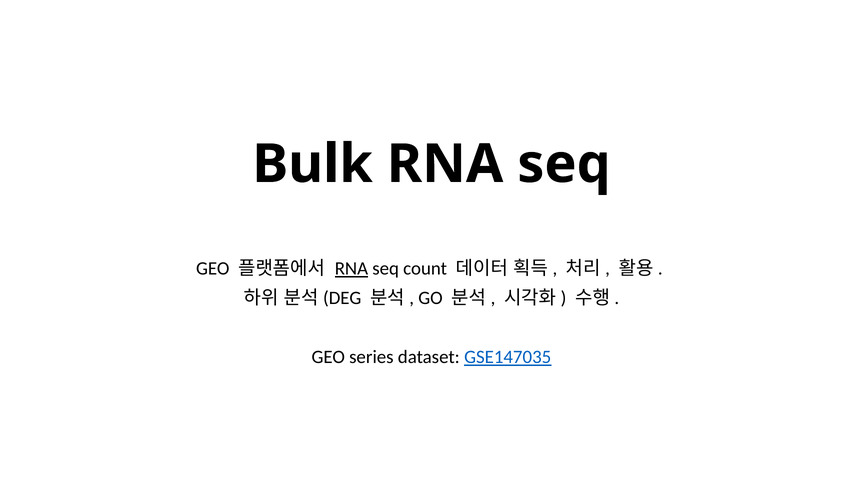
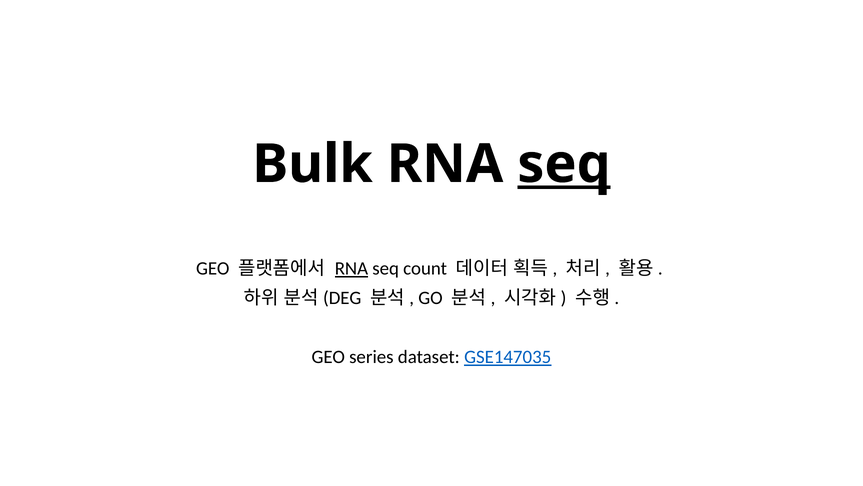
seq at (564, 164) underline: none -> present
